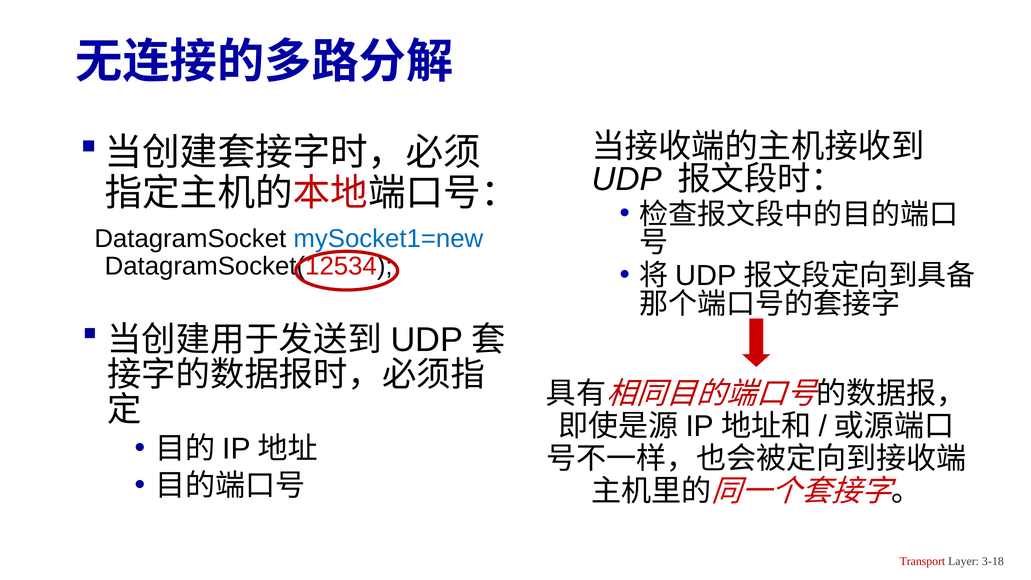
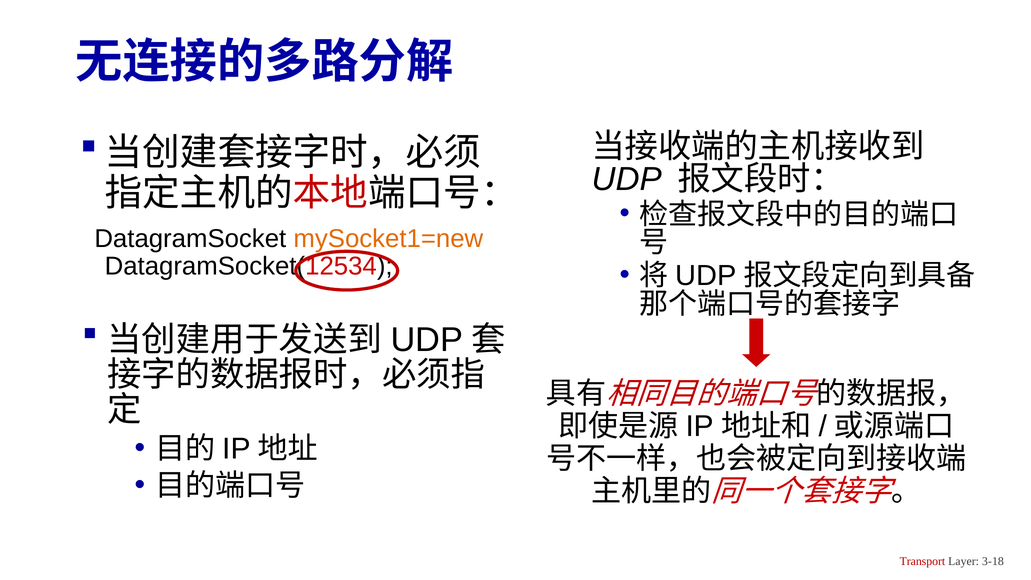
mySocket1=new colour: blue -> orange
